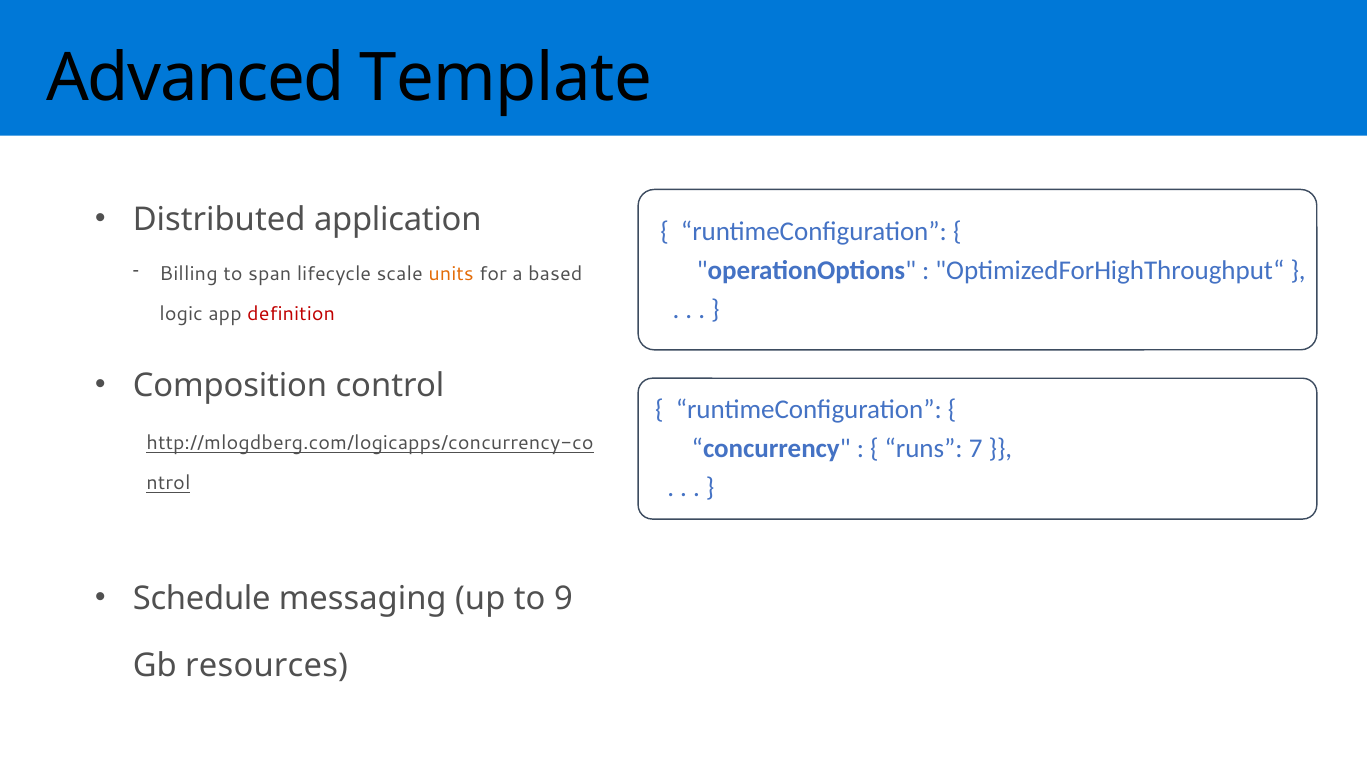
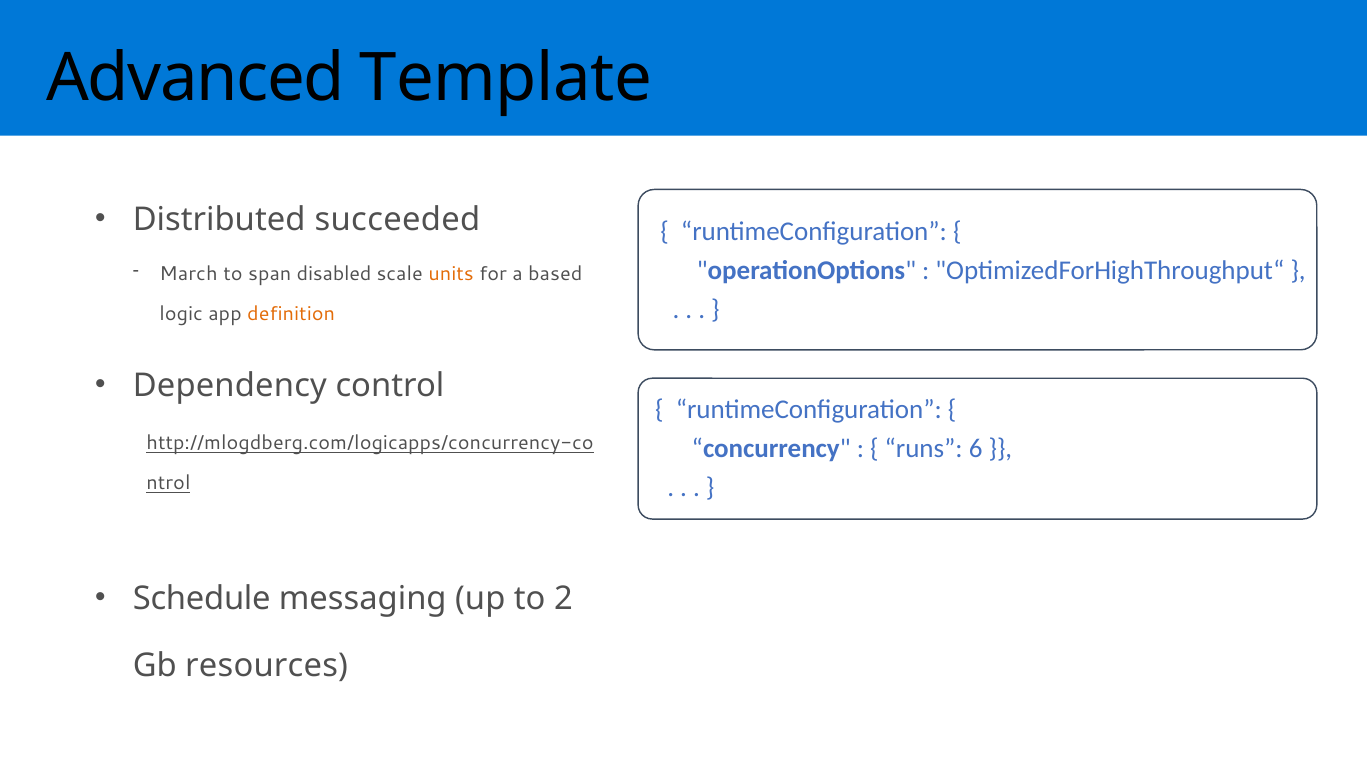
application: application -> succeeded
Billing: Billing -> March
lifecycle: lifecycle -> disabled
definition colour: red -> orange
Composition: Composition -> Dependency
7: 7 -> 6
9: 9 -> 2
